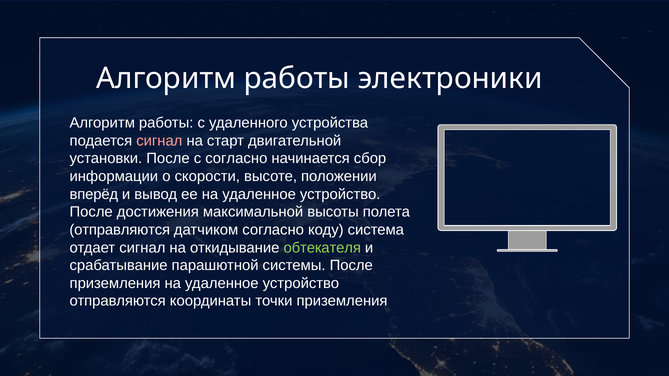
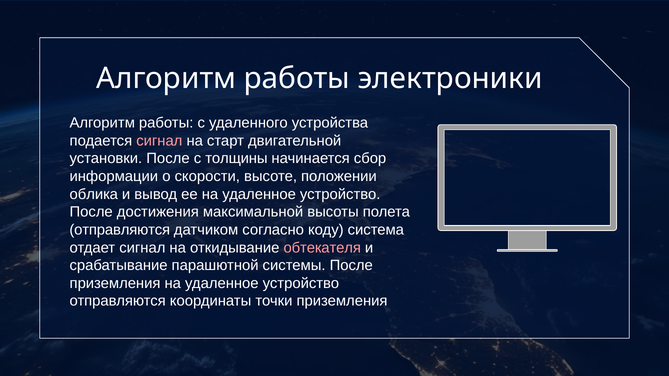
с согласно: согласно -> толщины
вперёд: вперёд -> облика
обтекателя colour: light green -> pink
